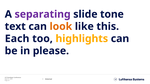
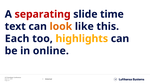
separating colour: purple -> red
tone: tone -> time
please: please -> online
